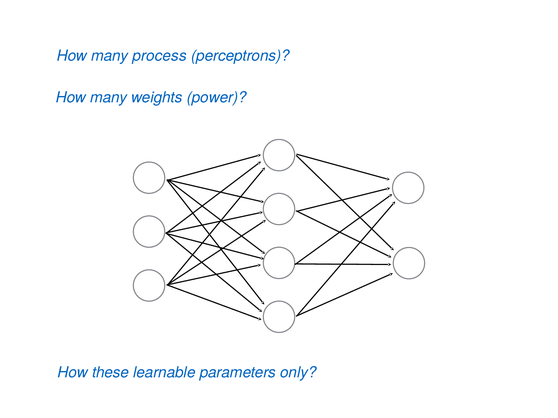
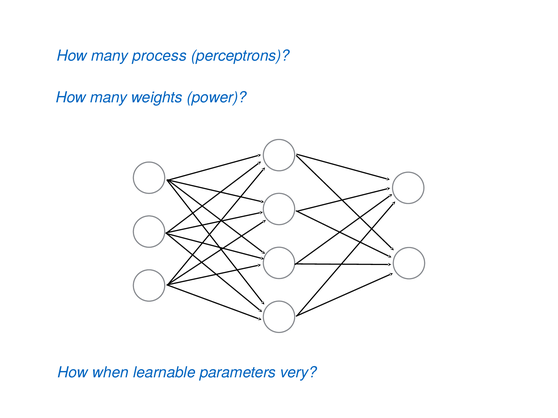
these: these -> when
only: only -> very
